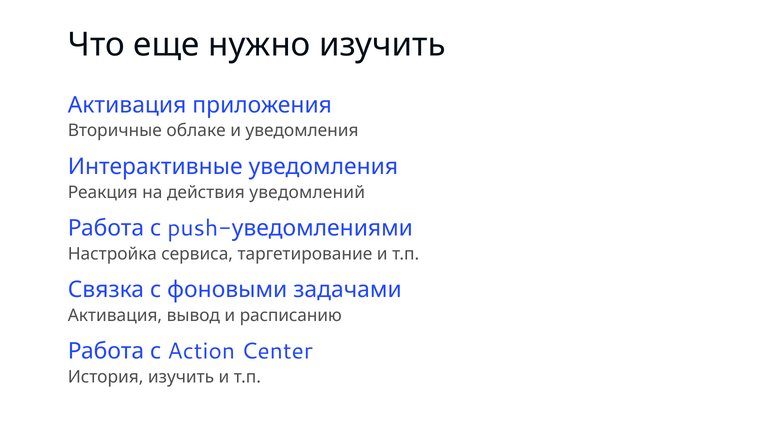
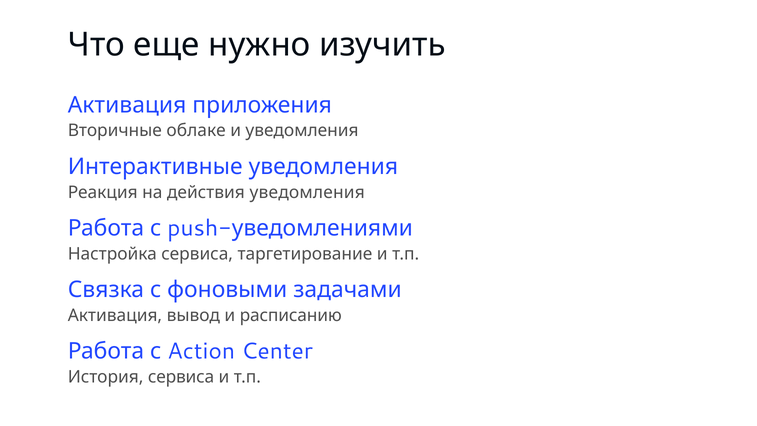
действия уведомлений: уведомлений -> уведомления
История изучить: изучить -> сервиса
